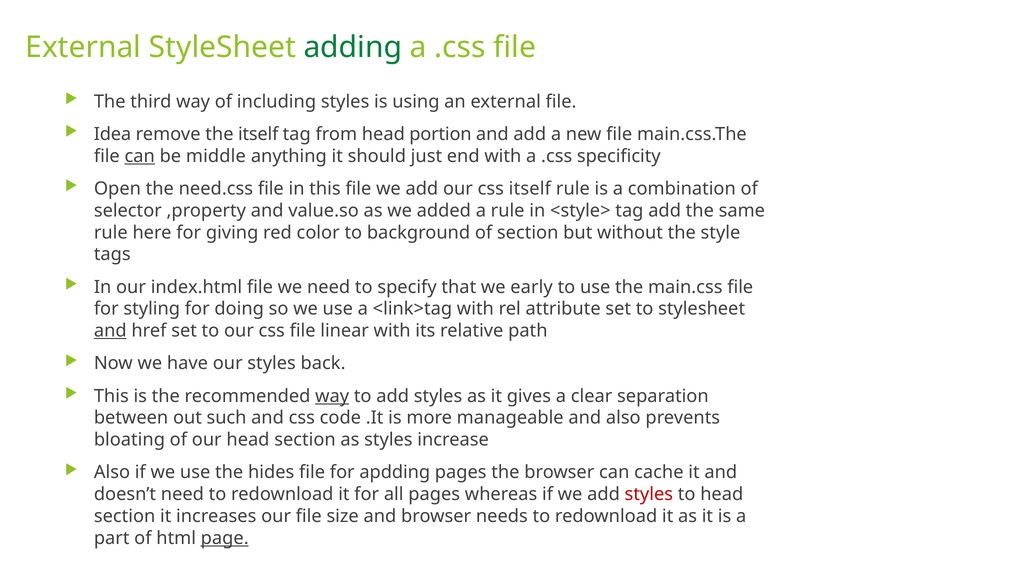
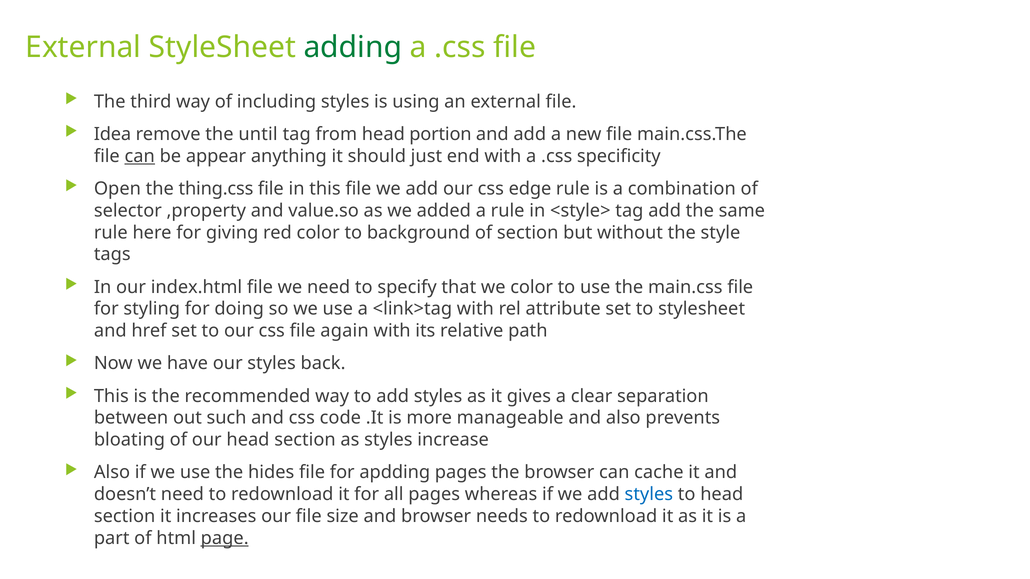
the itself: itself -> until
middle: middle -> appear
need.css: need.css -> thing.css
css itself: itself -> edge
we early: early -> color
and at (110, 331) underline: present -> none
linear: linear -> again
way at (332, 396) underline: present -> none
styles at (649, 495) colour: red -> blue
